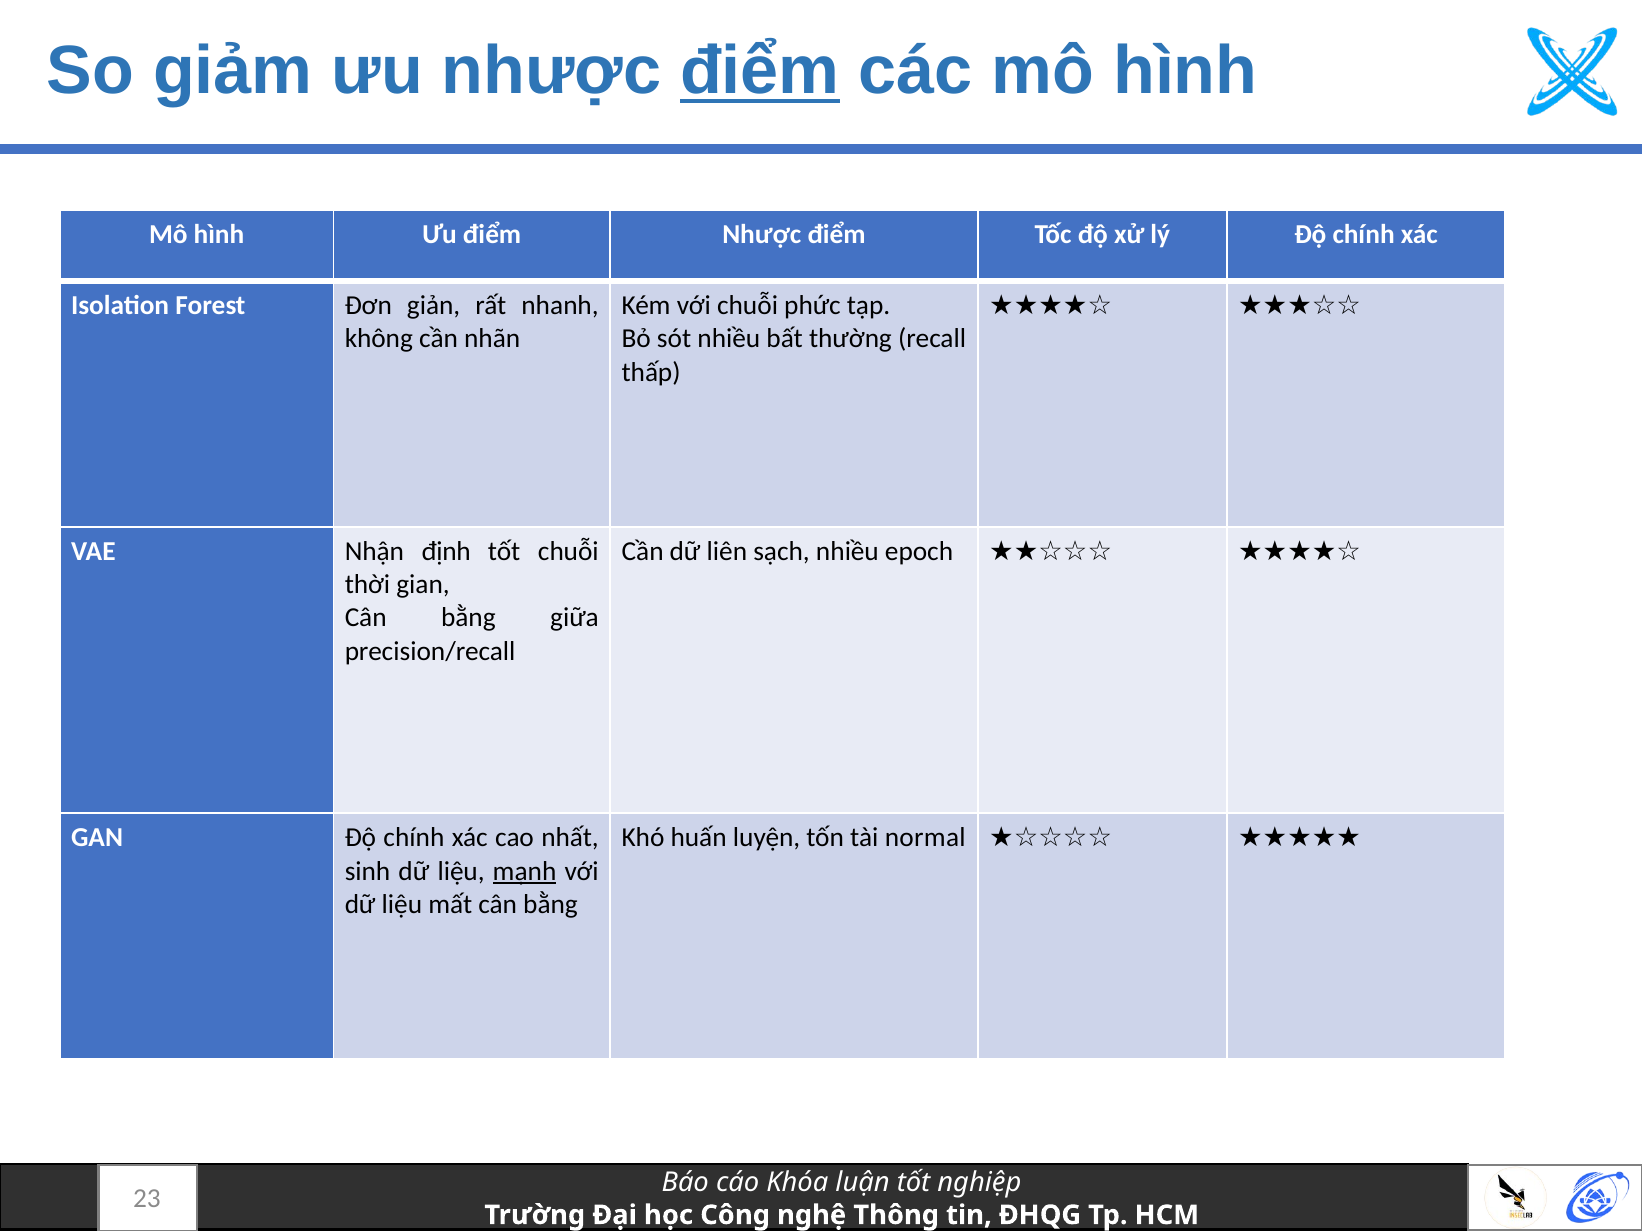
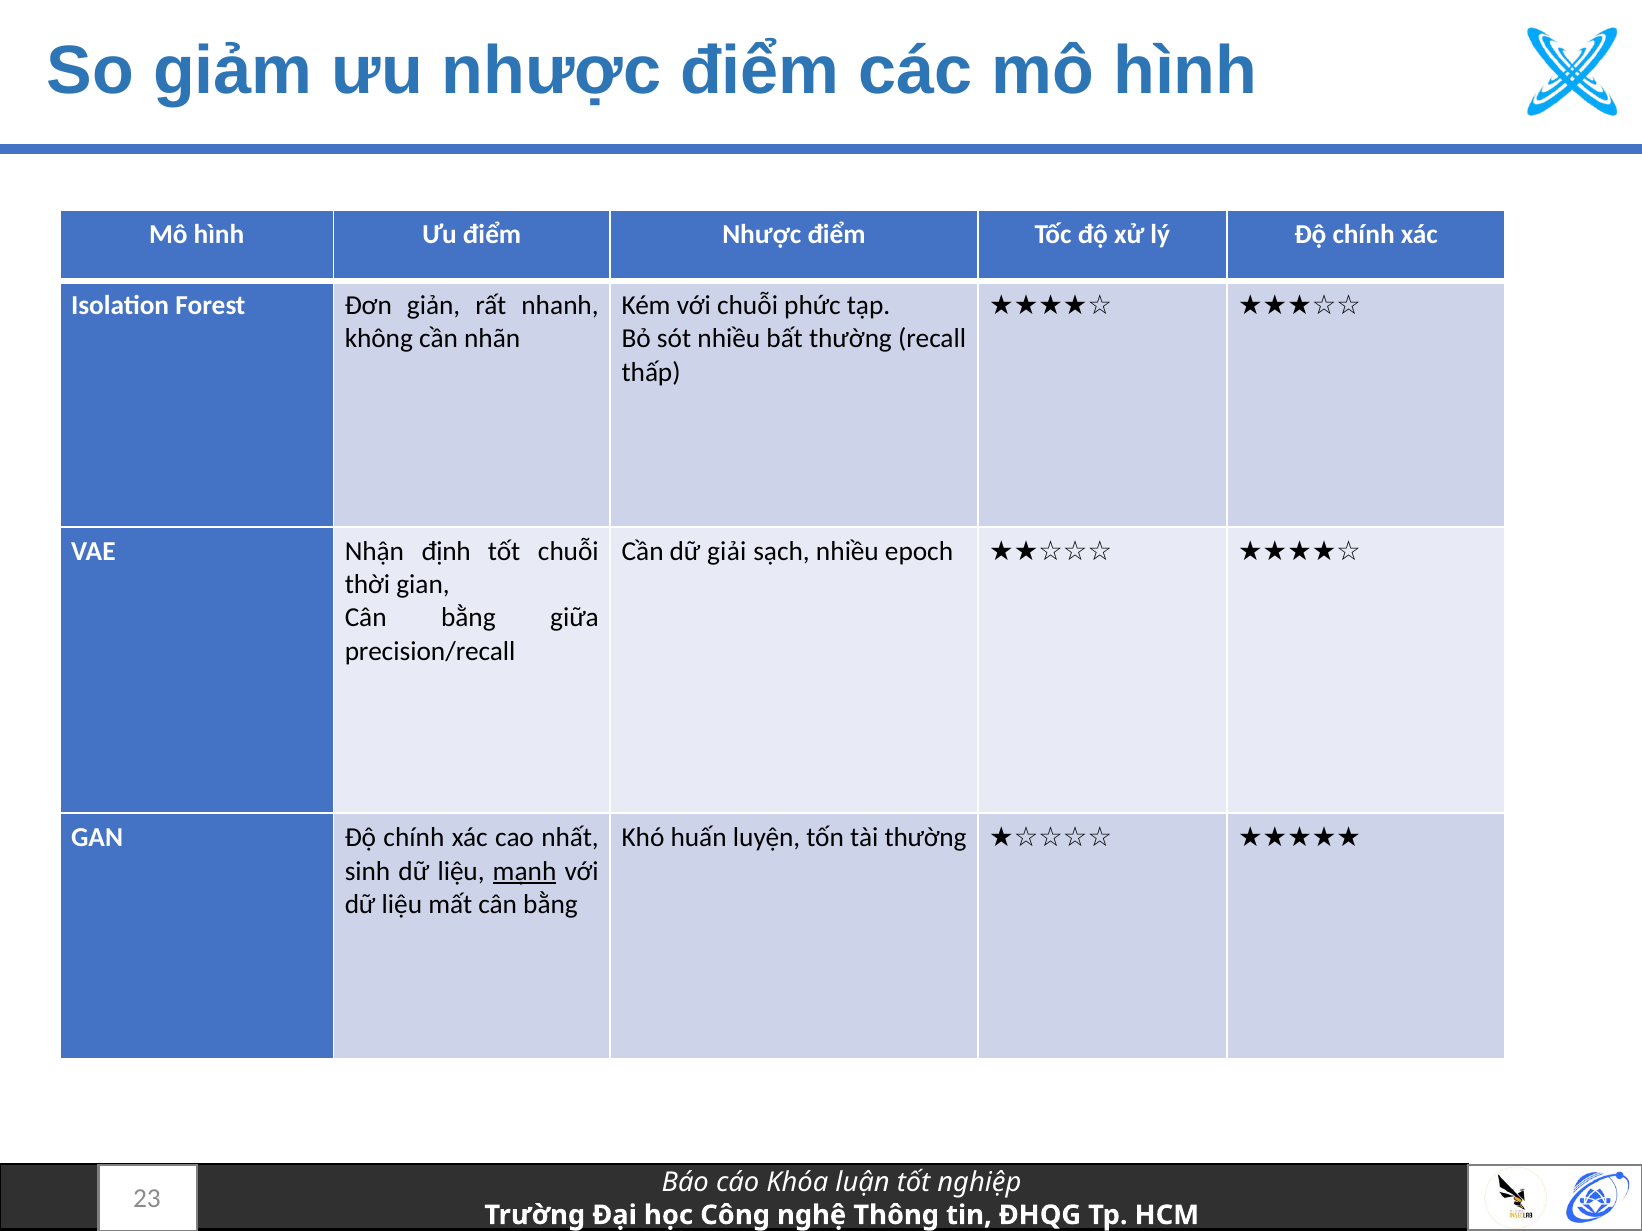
điểm at (760, 71) underline: present -> none
liên: liên -> giải
tài normal: normal -> thường
